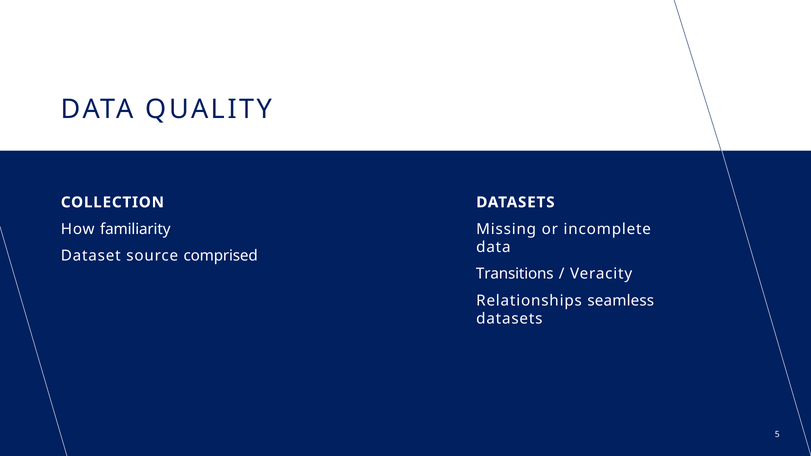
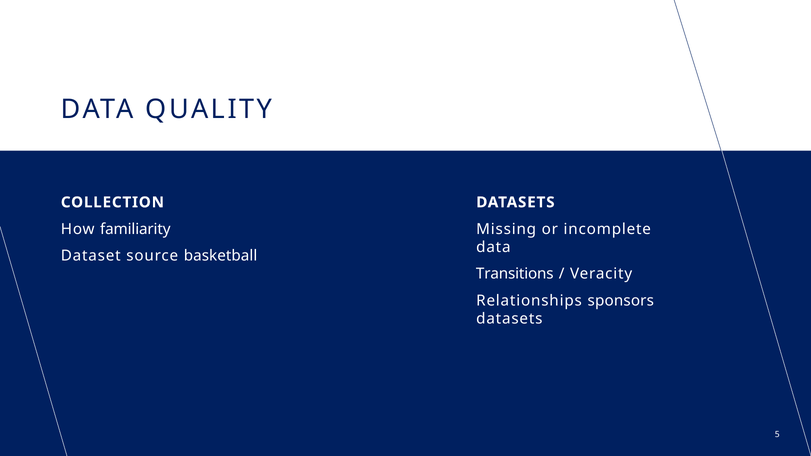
comprised: comprised -> basketball
seamless: seamless -> sponsors
